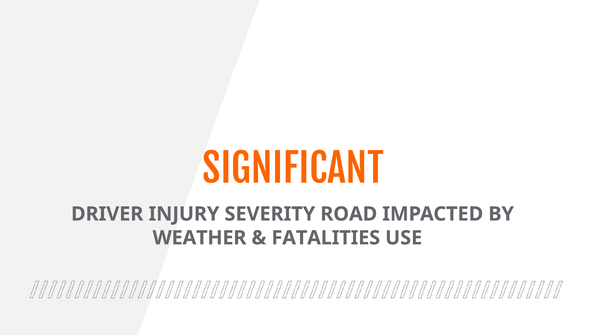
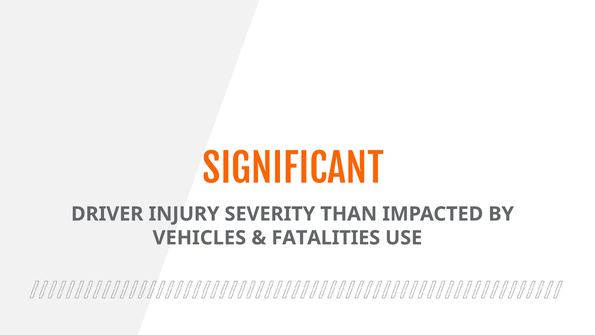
ROAD: ROAD -> THAN
WEATHER: WEATHER -> VEHICLES
